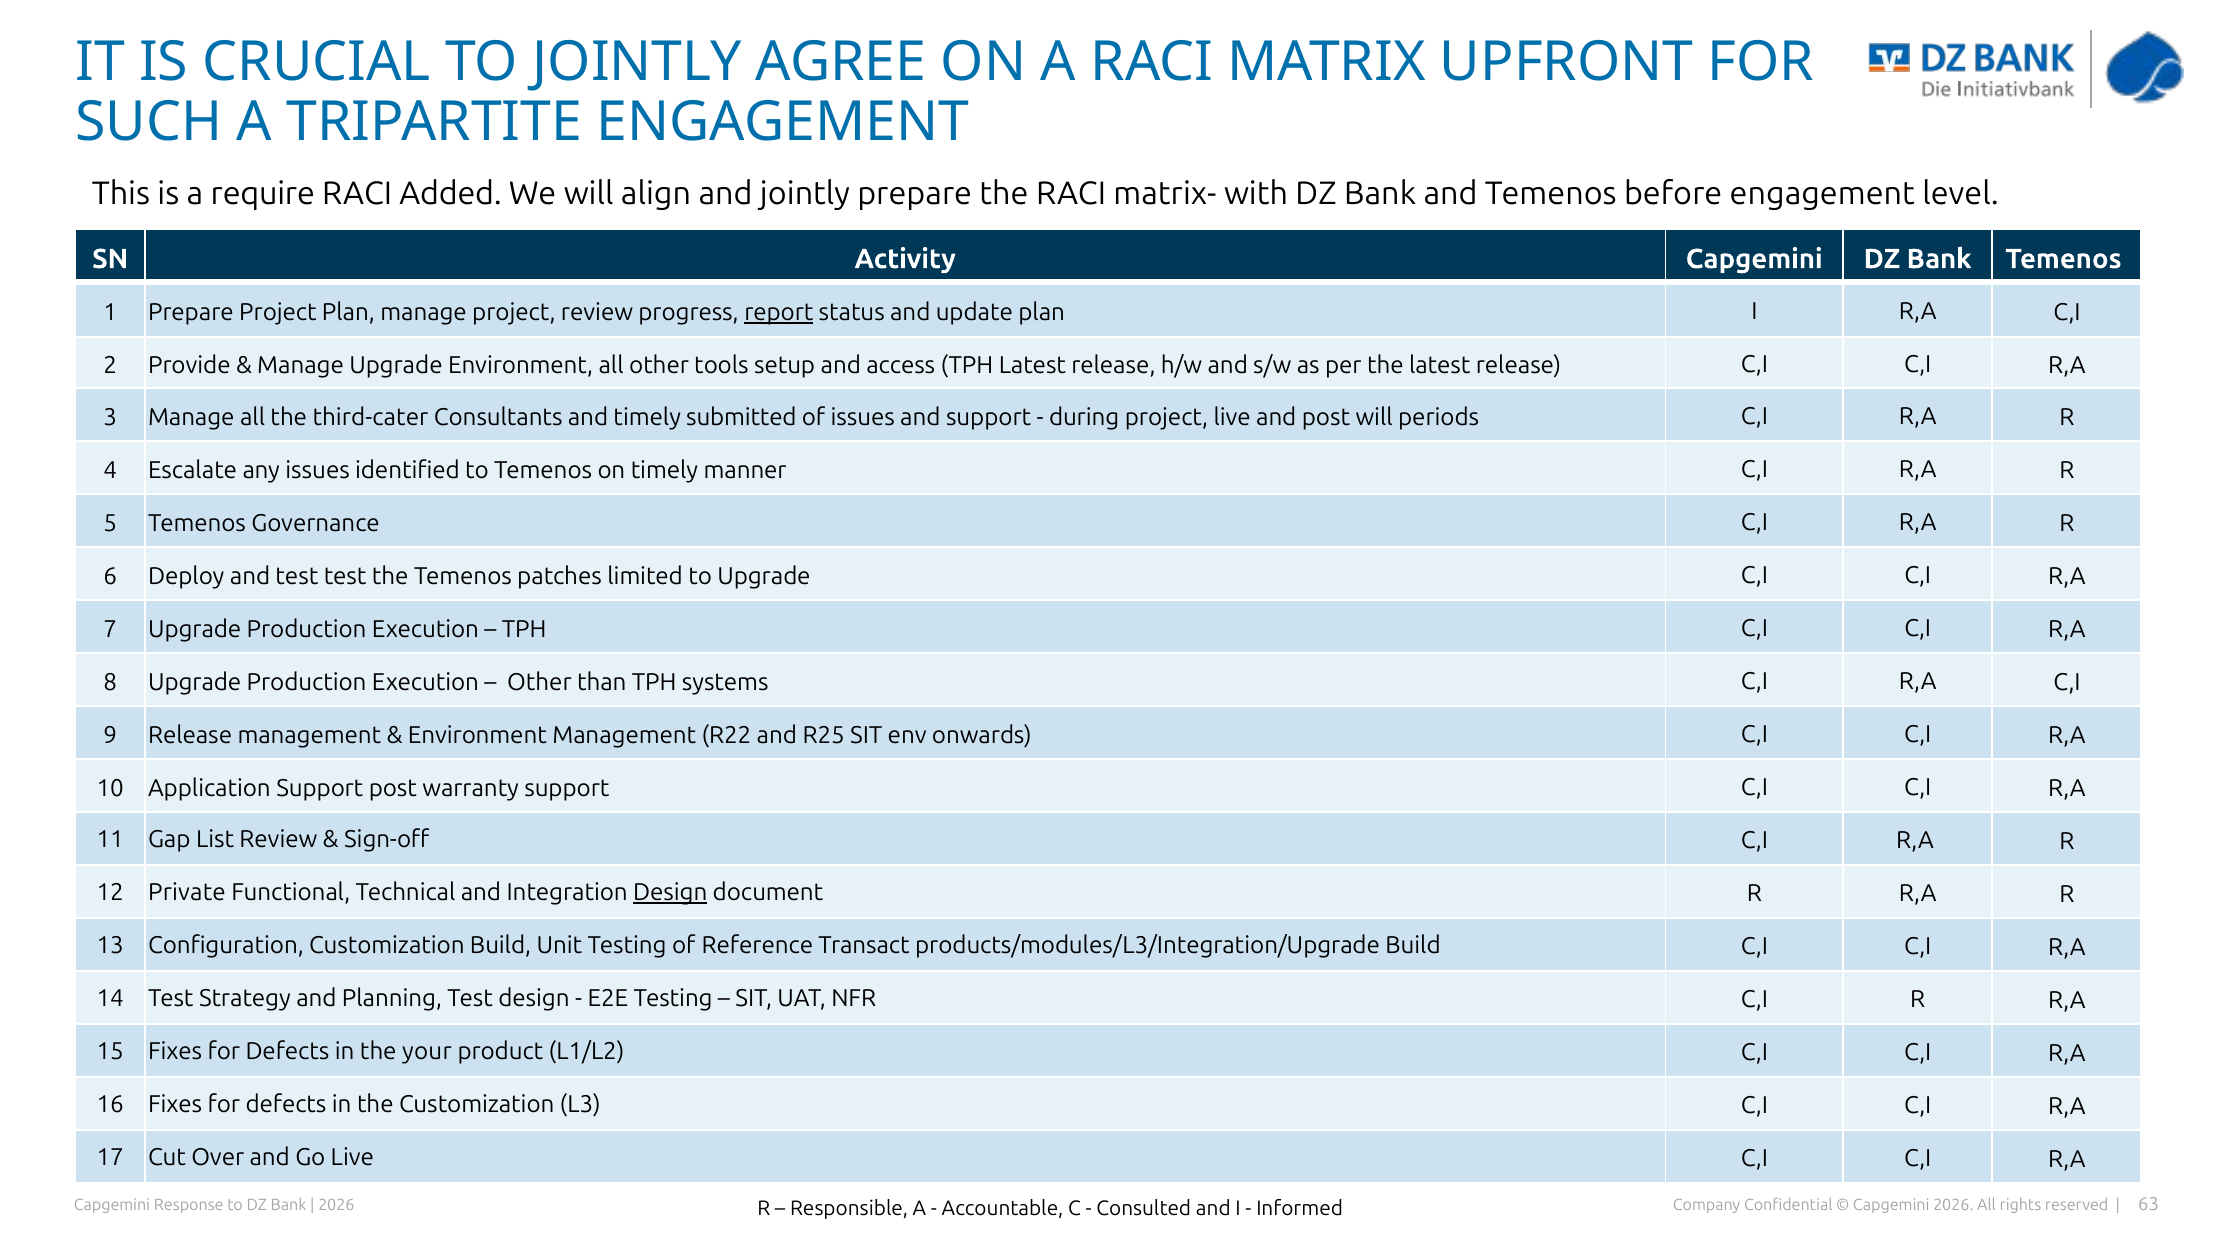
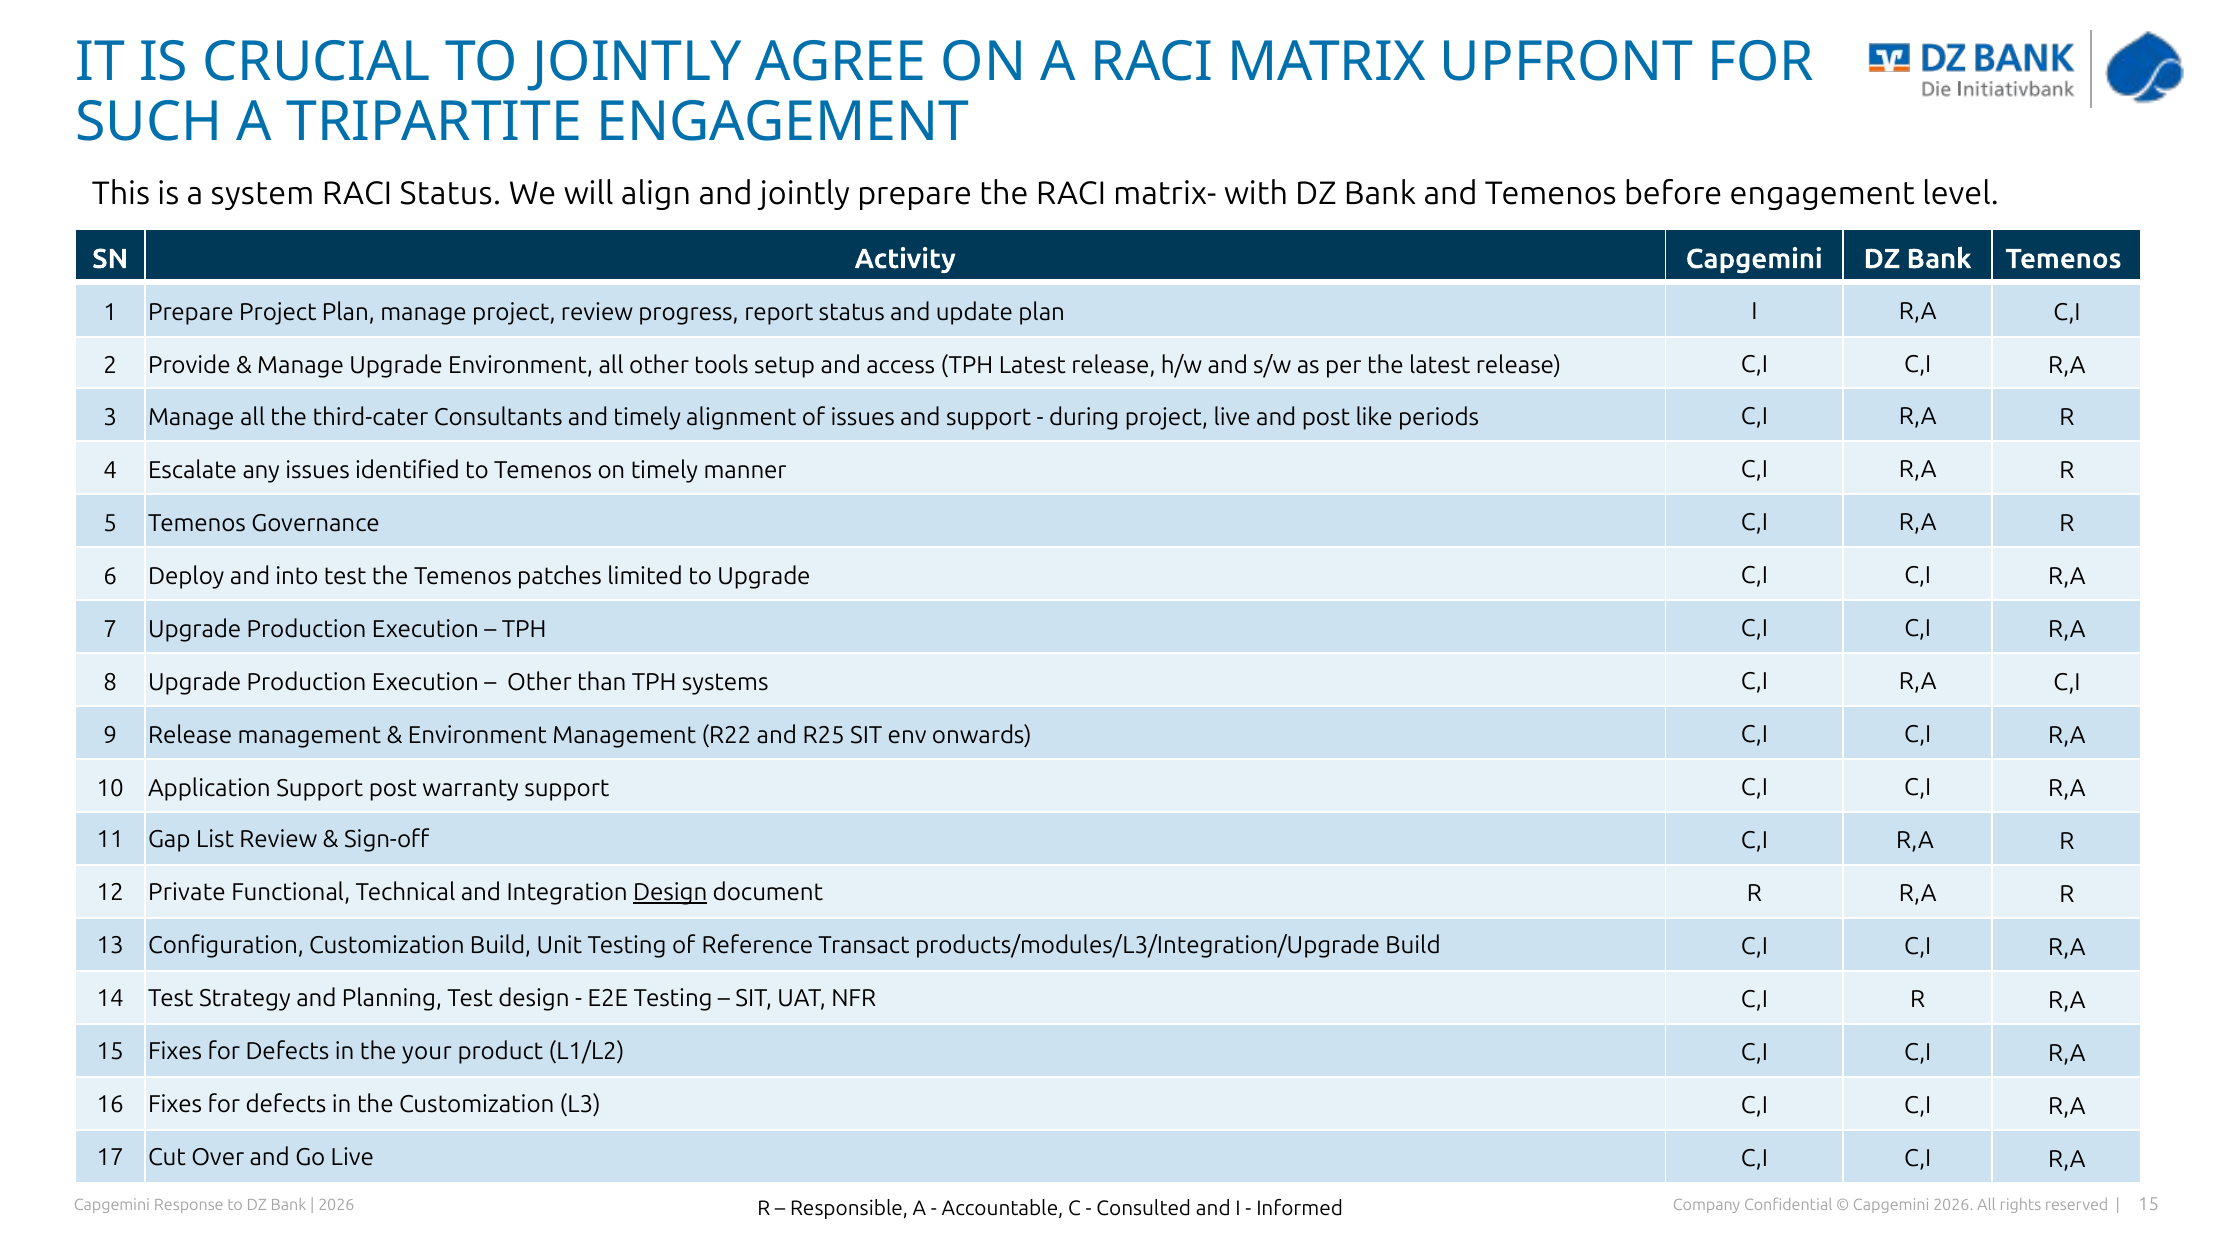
require: require -> system
RACI Added: Added -> Status
report underline: present -> none
submitted: submitted -> alignment
post will: will -> like
and test: test -> into
63 at (2149, 1205): 63 -> 15
